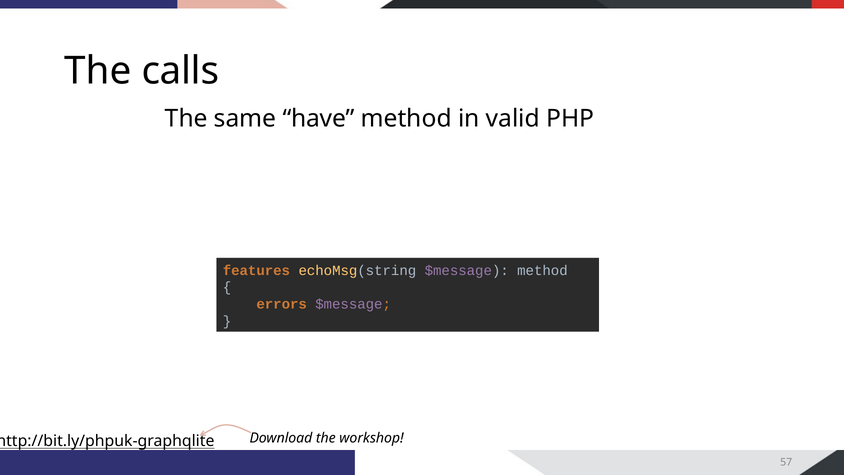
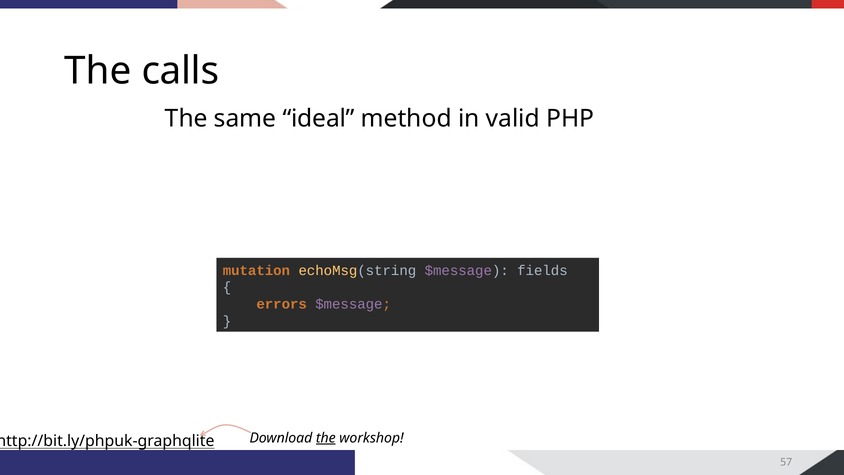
have: have -> ideal
features: features -> mutation
$message method: method -> fields
the at (326, 438) underline: none -> present
